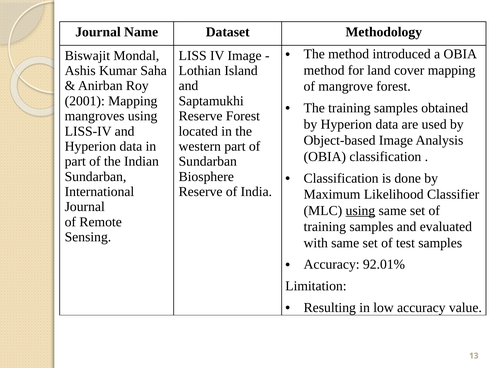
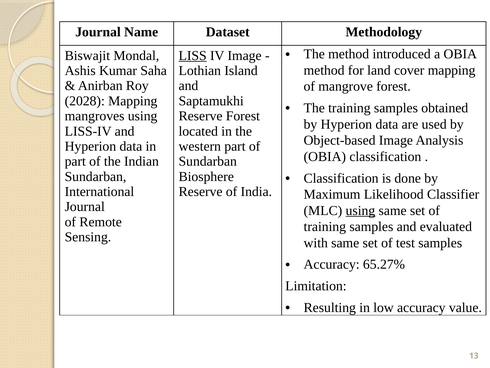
LISS underline: none -> present
2001: 2001 -> 2028
92.01%: 92.01% -> 65.27%
